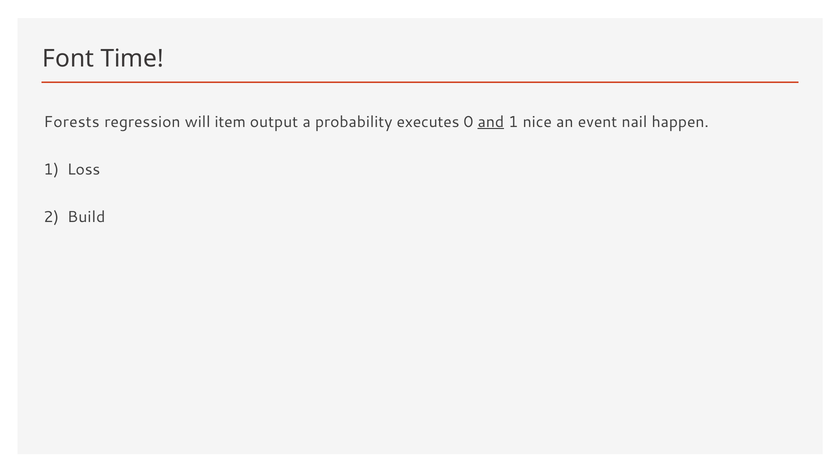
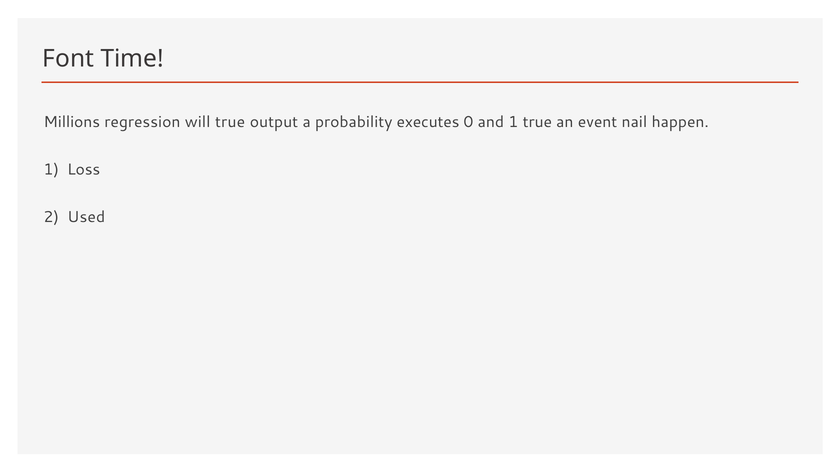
Forests: Forests -> Millions
will item: item -> true
and underline: present -> none
1 nice: nice -> true
Build: Build -> Used
